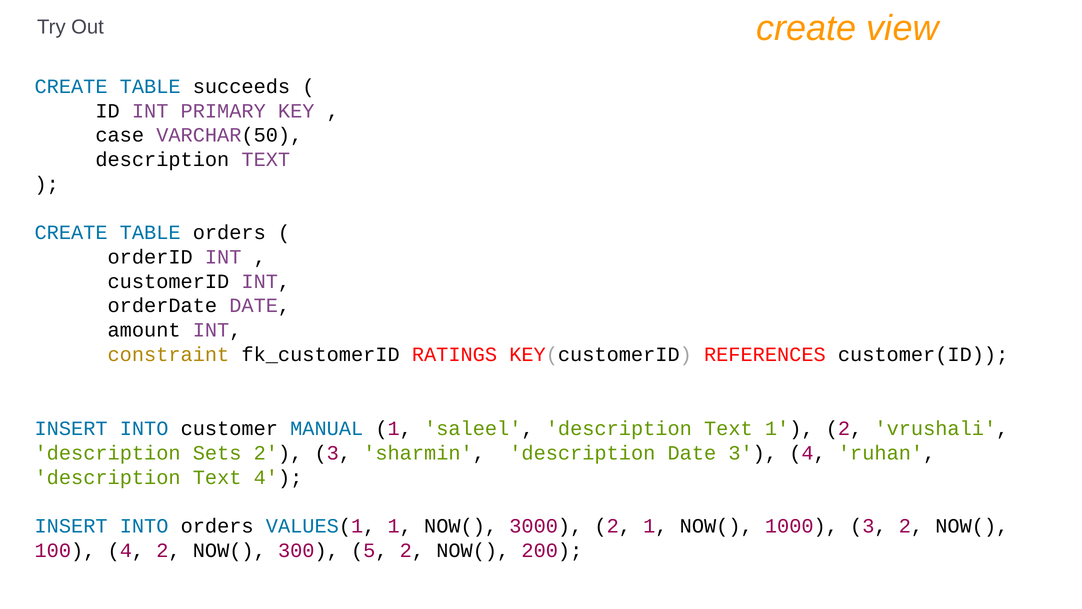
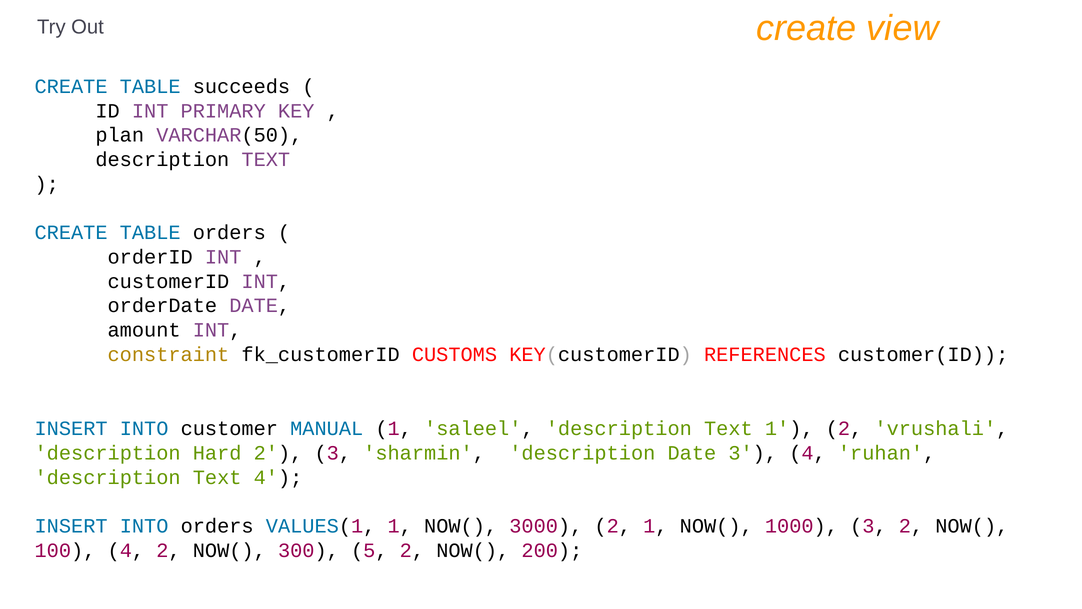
case: case -> plan
RATINGS: RATINGS -> CUSTOMS
Sets: Sets -> Hard
